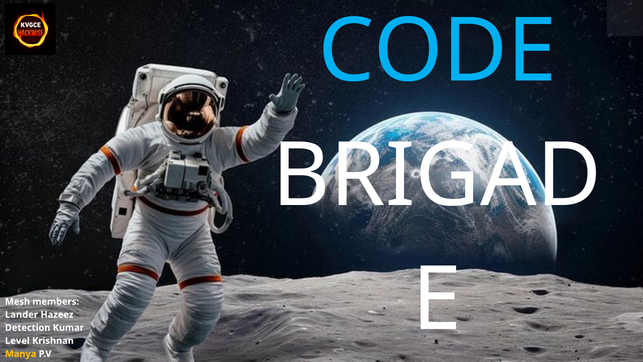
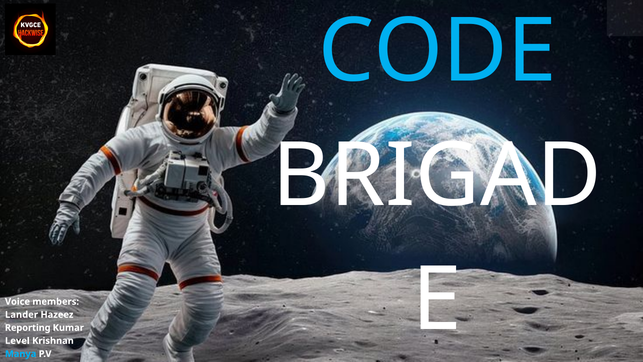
Mesh: Mesh -> Voice
Detection: Detection -> Reporting
Manya colour: yellow -> light blue
